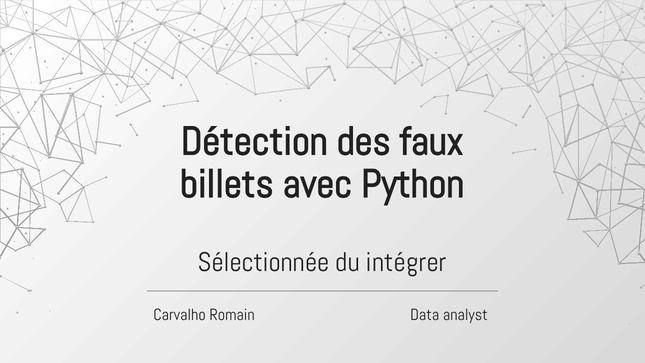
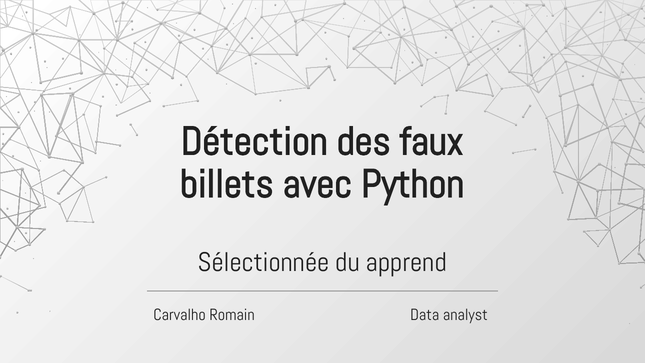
intégrer: intégrer -> apprend
